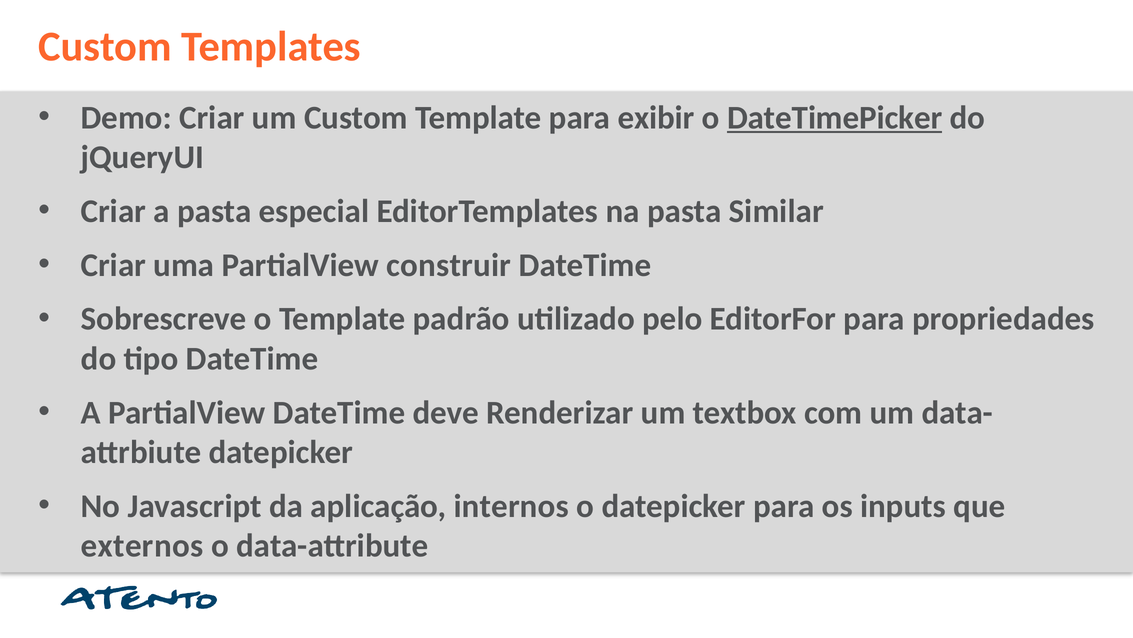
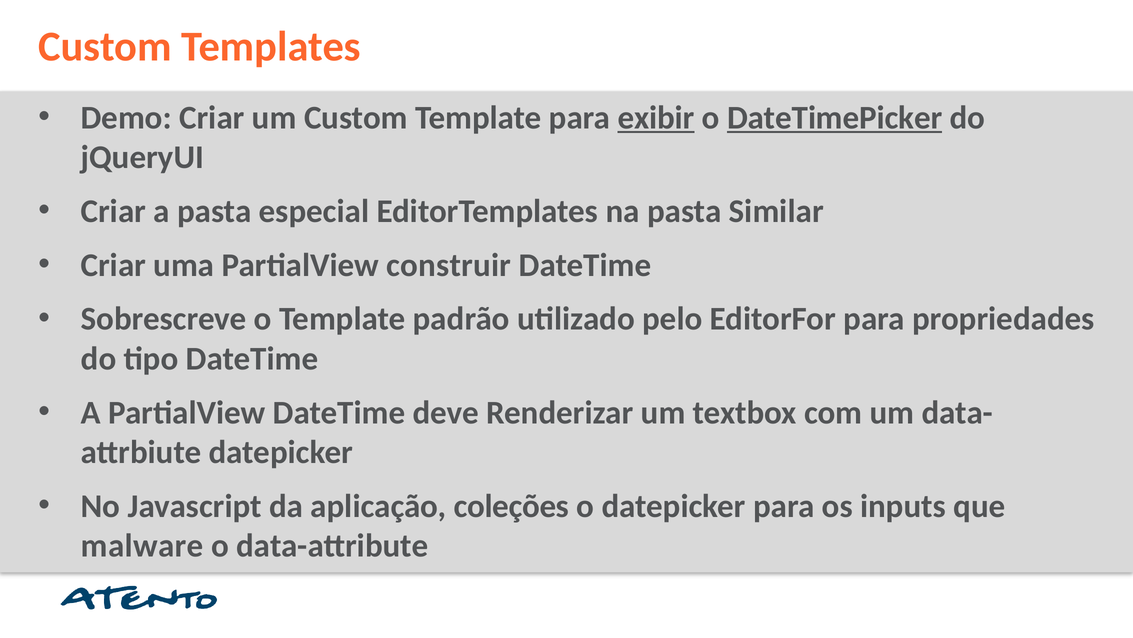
exibir underline: none -> present
internos: internos -> coleções
externos: externos -> malware
